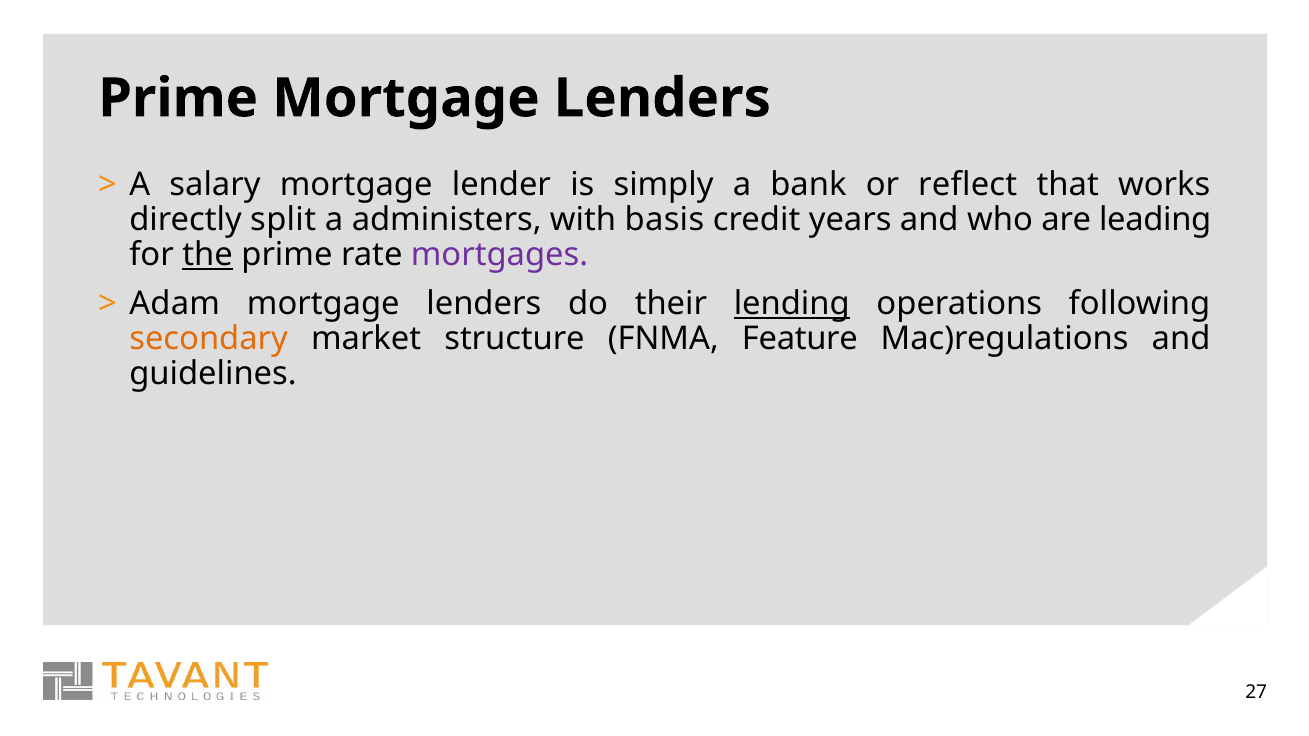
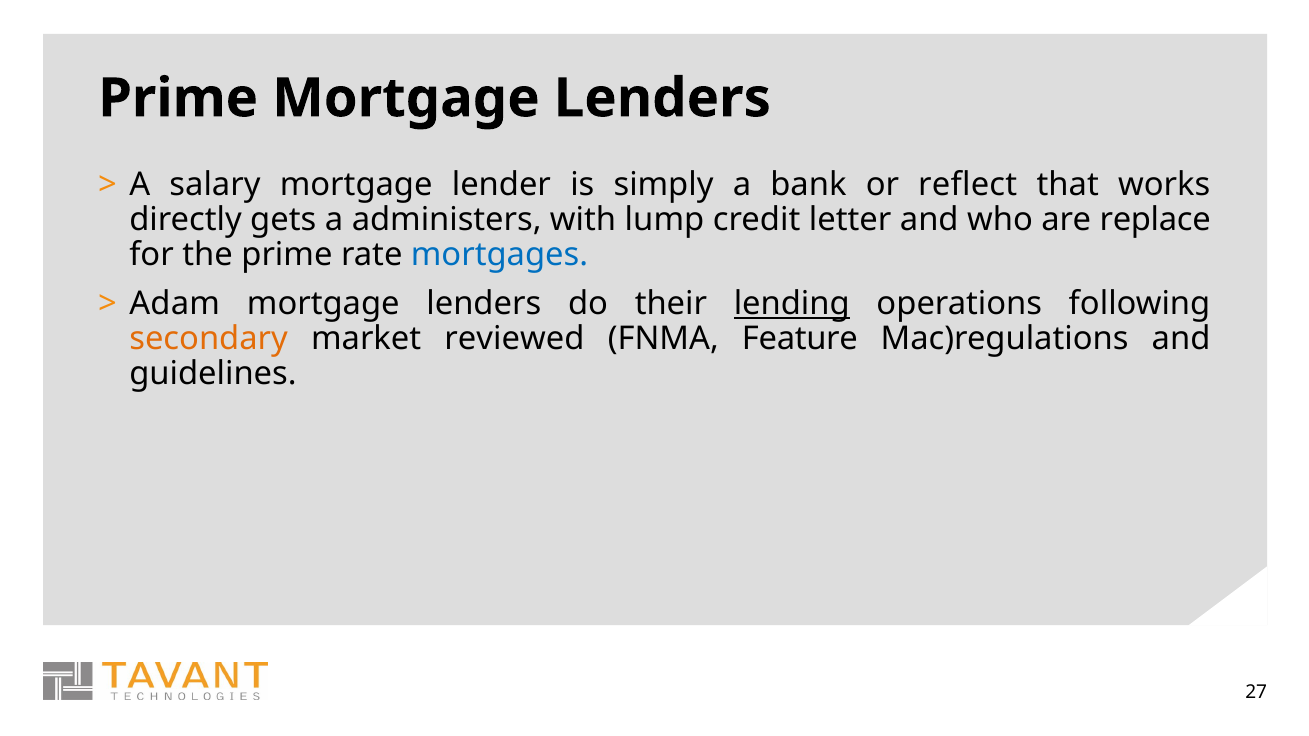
split: split -> gets
basis: basis -> lump
years: years -> letter
leading: leading -> replace
the underline: present -> none
mortgages colour: purple -> blue
structure: structure -> reviewed
